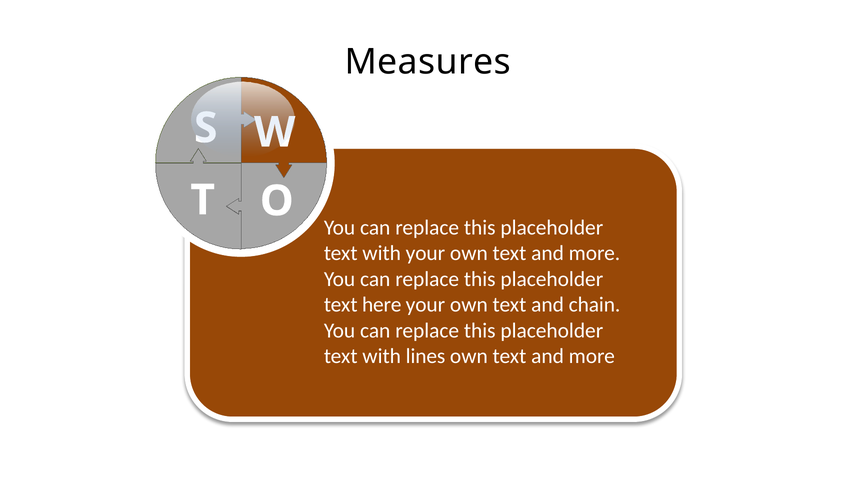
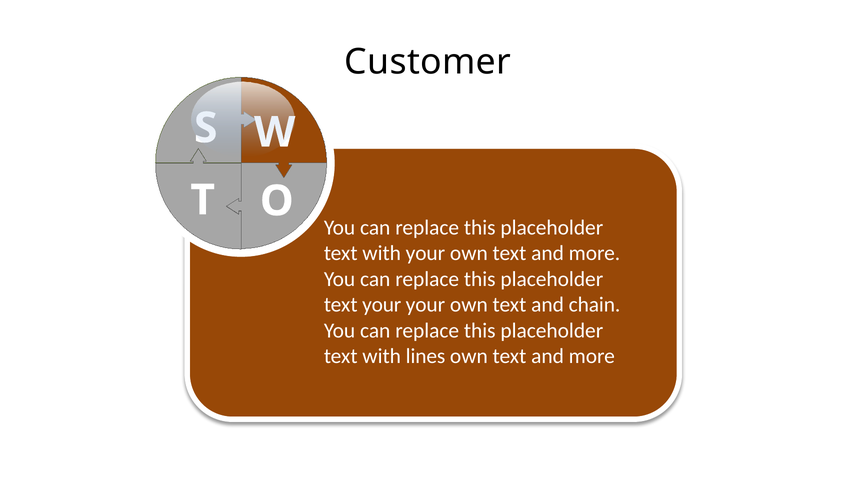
Measures: Measures -> Customer
text here: here -> your
